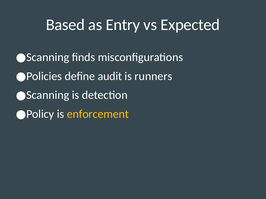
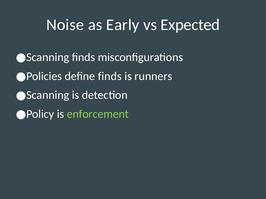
Based: Based -> Noise
Entry: Entry -> Early
define audit: audit -> finds
enforcement colour: yellow -> light green
